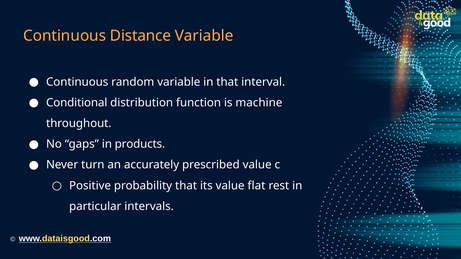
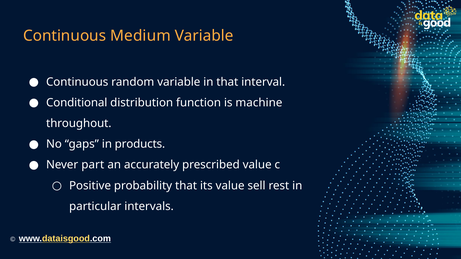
Distance: Distance -> Medium
turn: turn -> part
flat: flat -> sell
